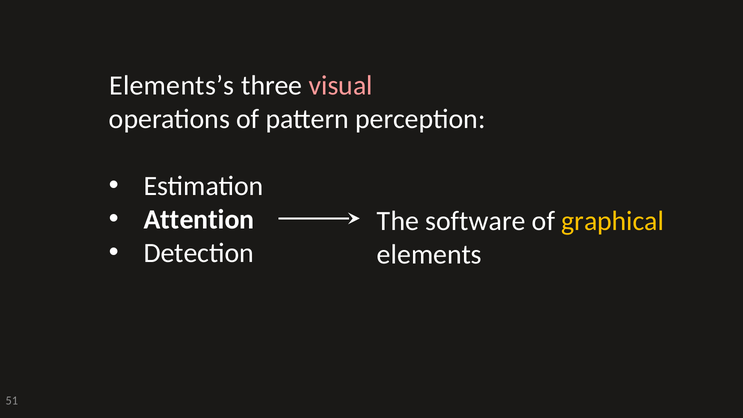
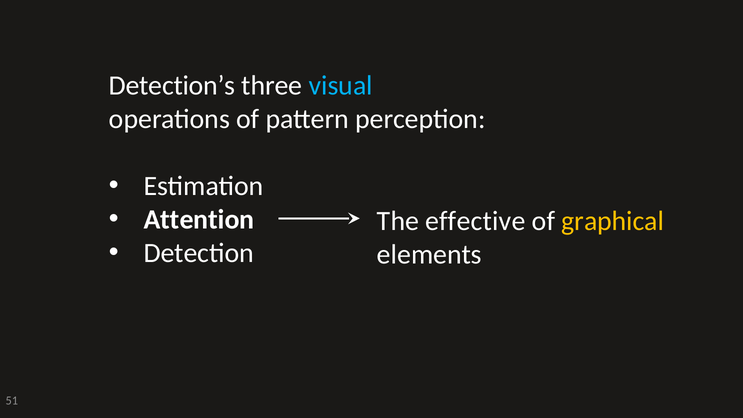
Elements’s: Elements’s -> Detection’s
visual colour: pink -> light blue
software: software -> effective
